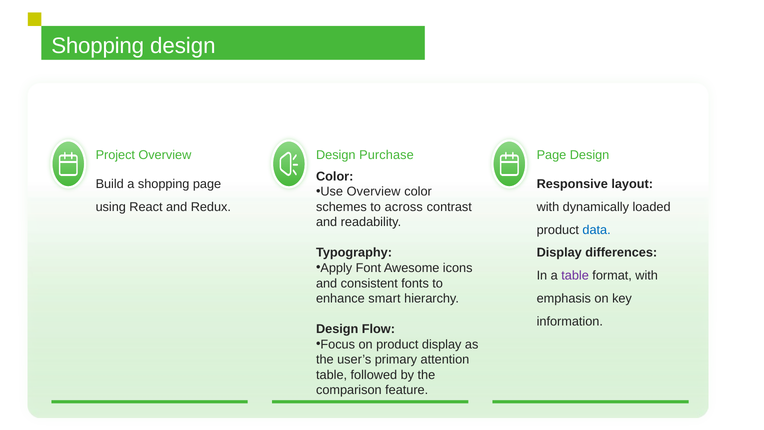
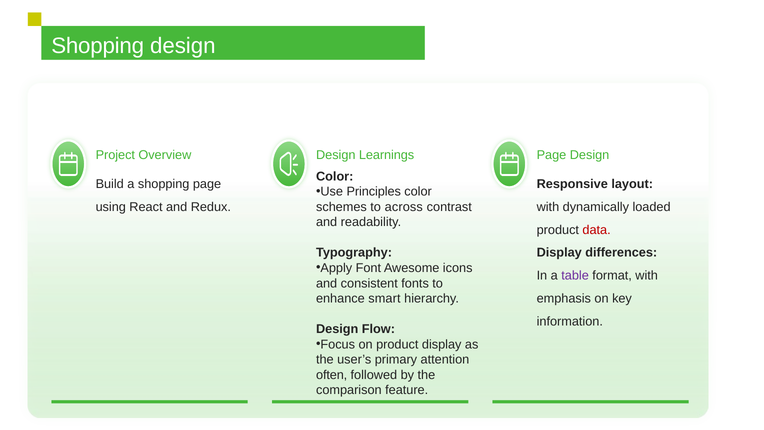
Purchase: Purchase -> Learnings
Use Overview: Overview -> Principles
data colour: blue -> red
table at (332, 375): table -> often
